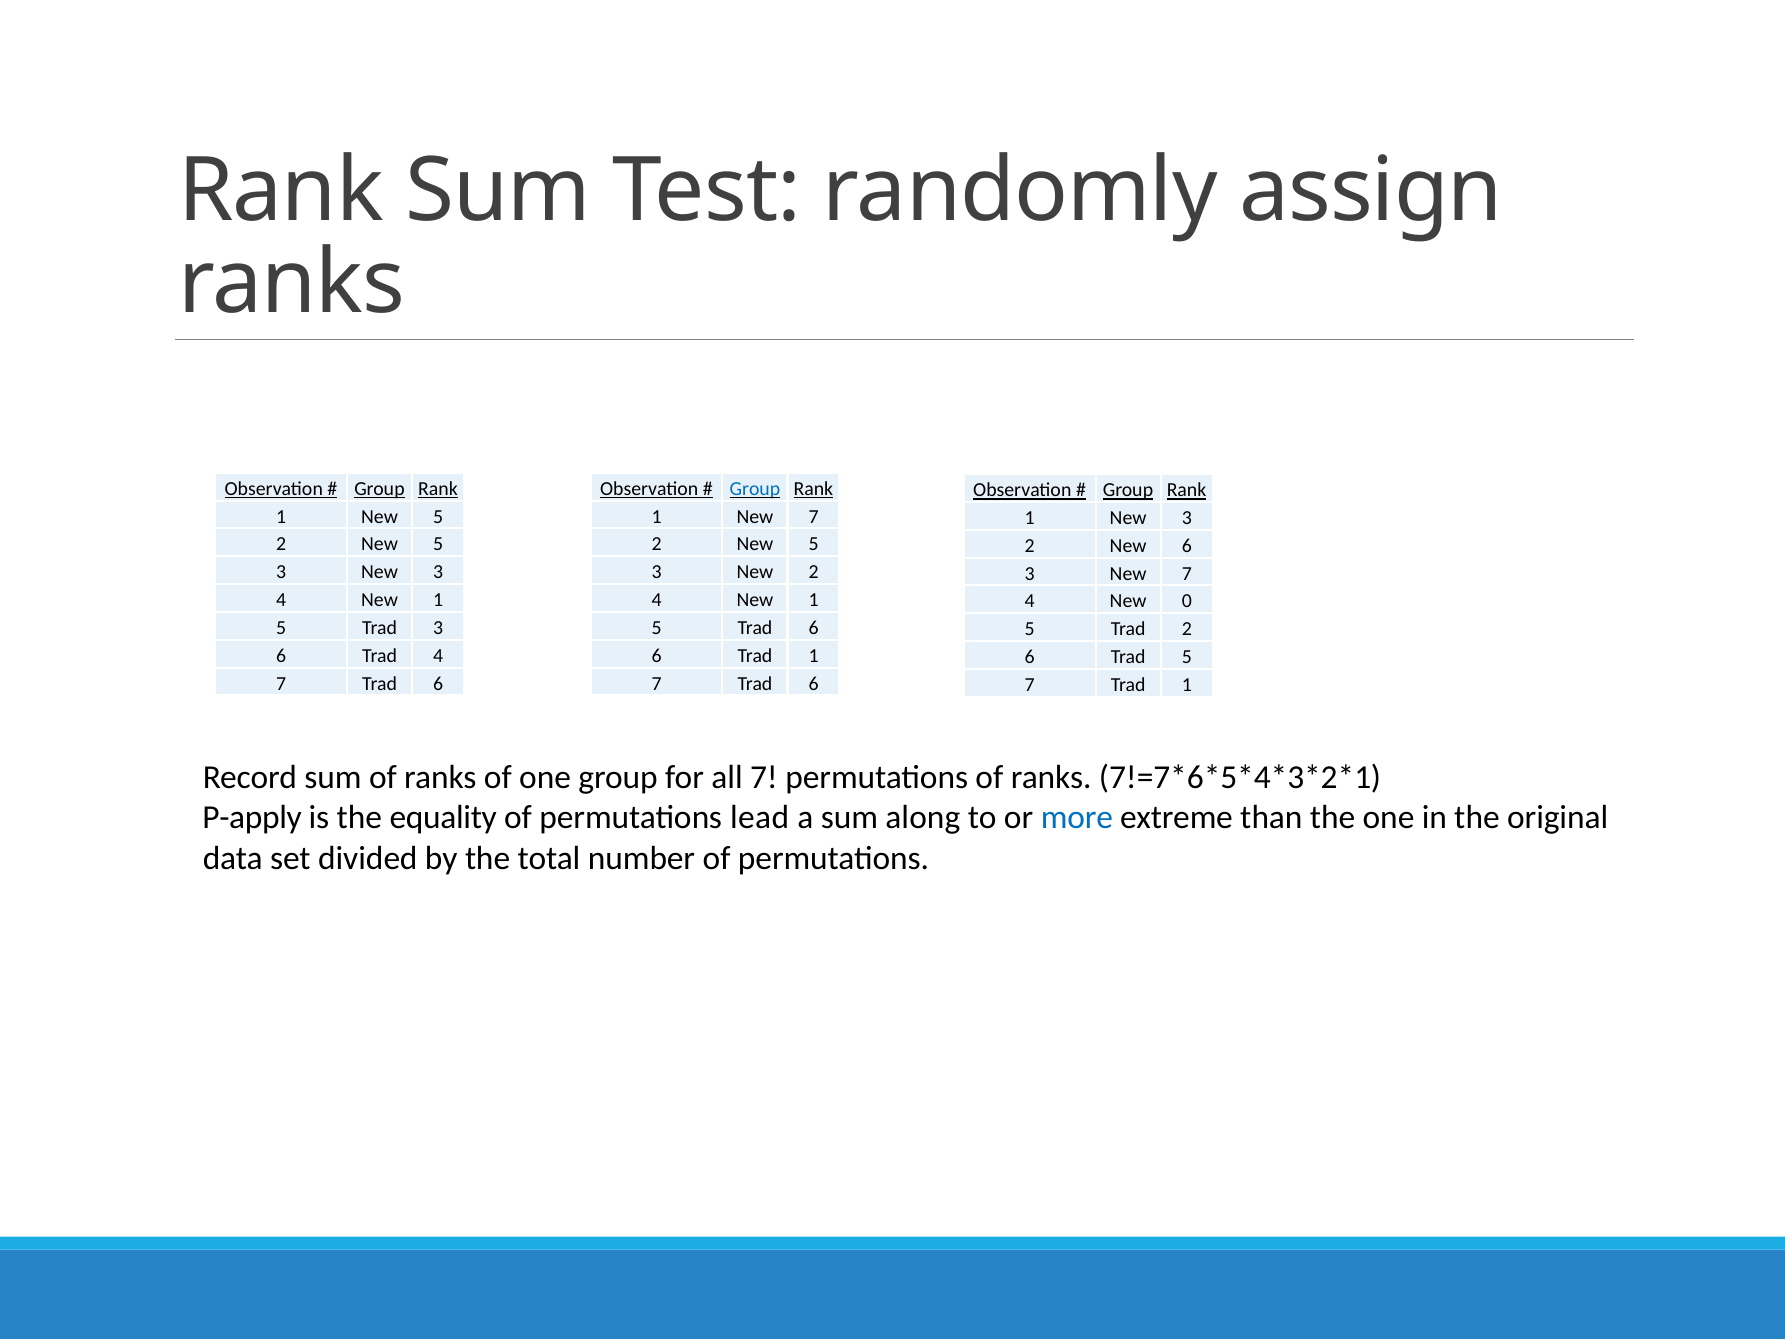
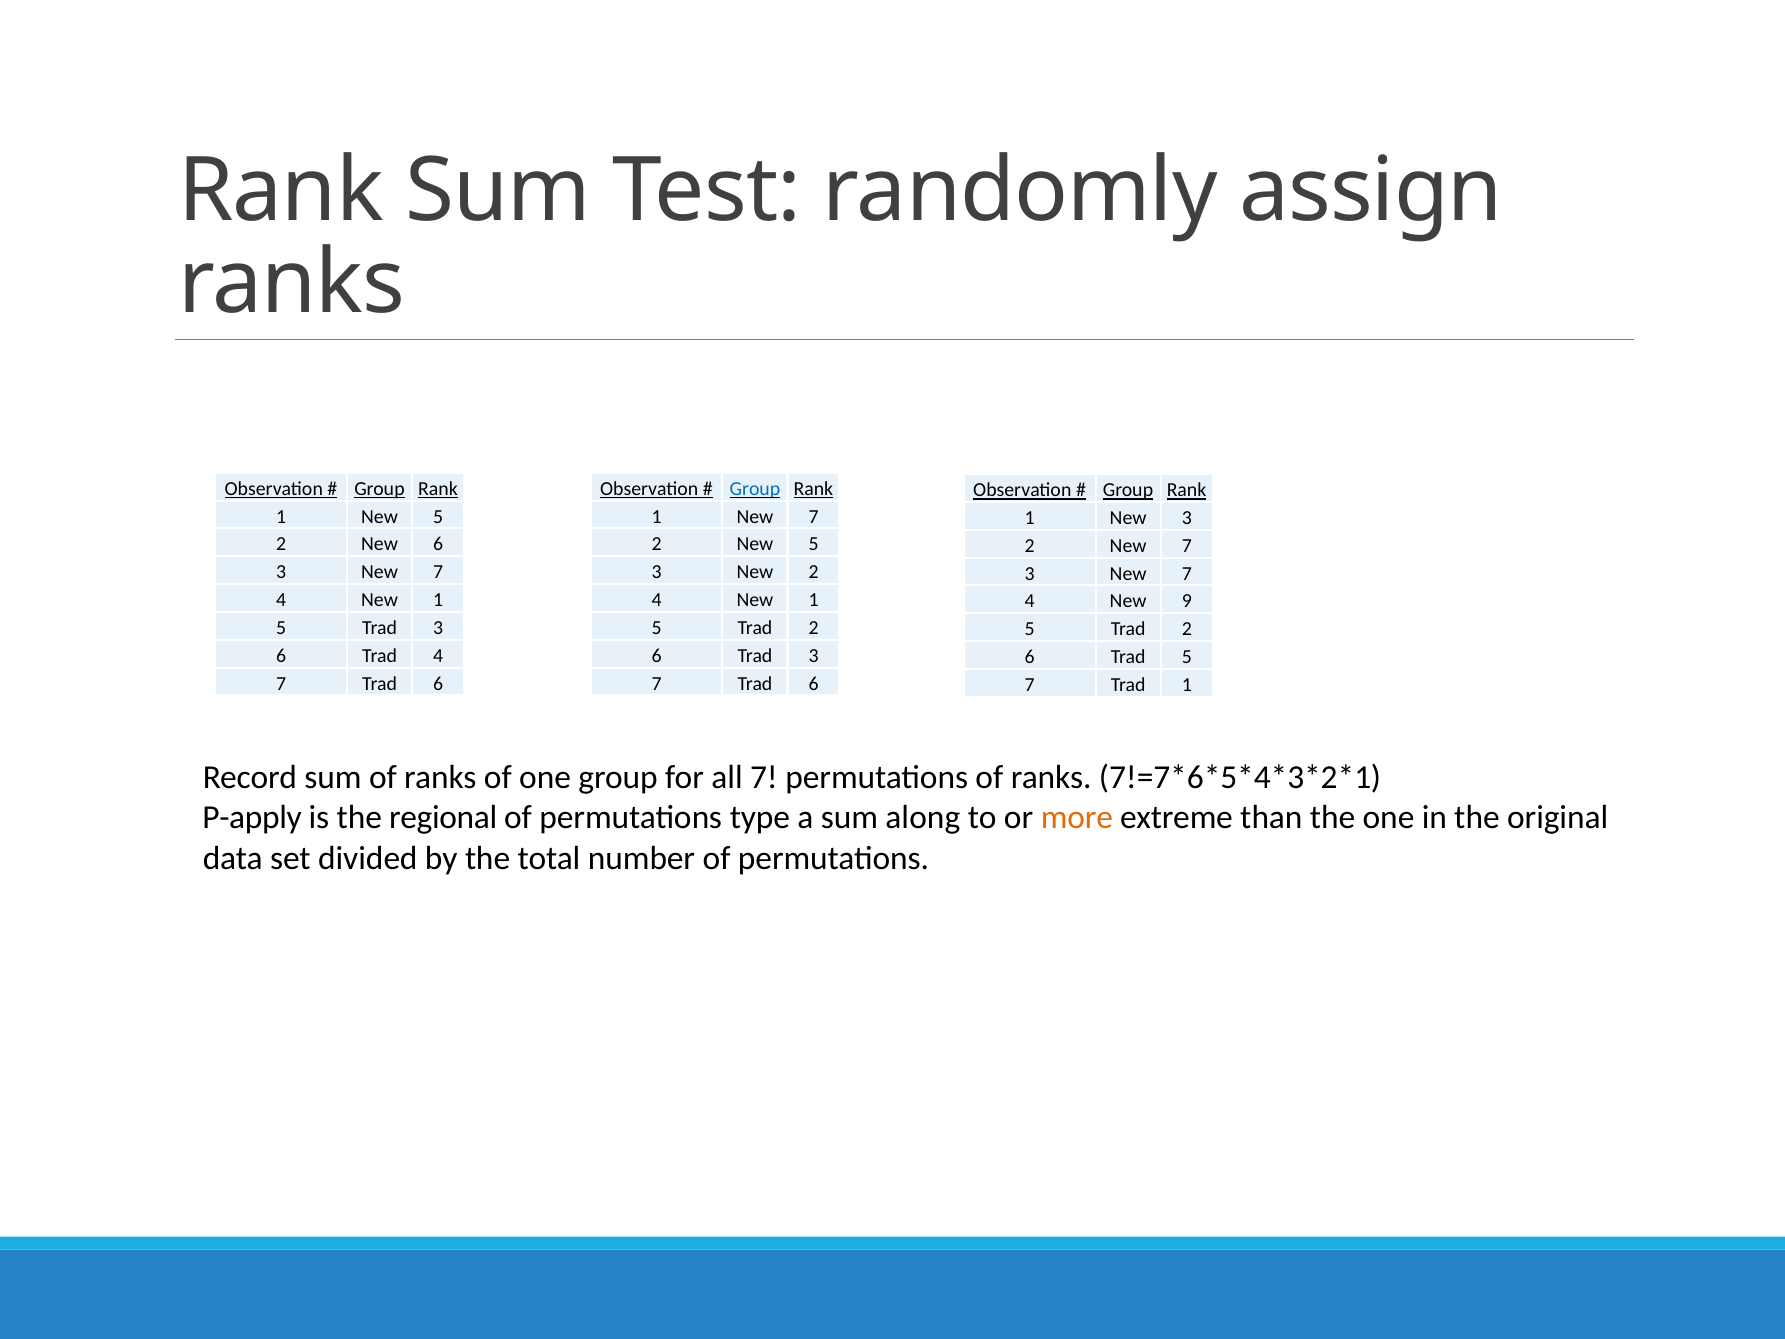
5 at (438, 544): 5 -> 6
2 New 6: 6 -> 7
3 at (438, 572): 3 -> 7
0: 0 -> 9
6 at (814, 628): 6 -> 2
6 Trad 1: 1 -> 3
equality: equality -> regional
lead: lead -> type
more colour: blue -> orange
